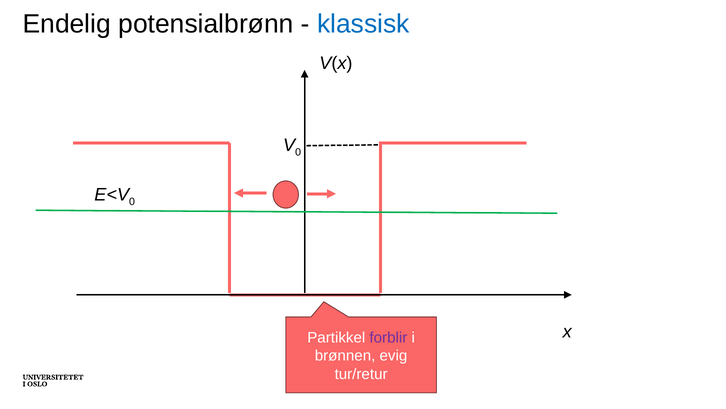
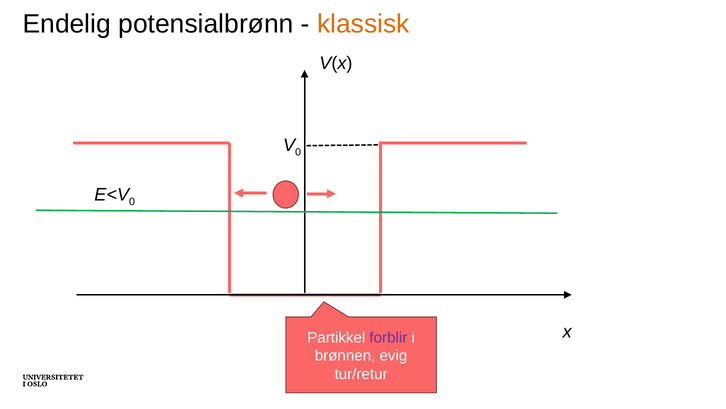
klassisk colour: blue -> orange
